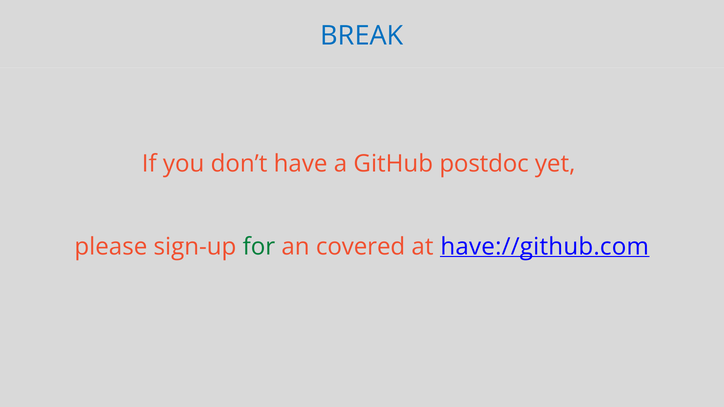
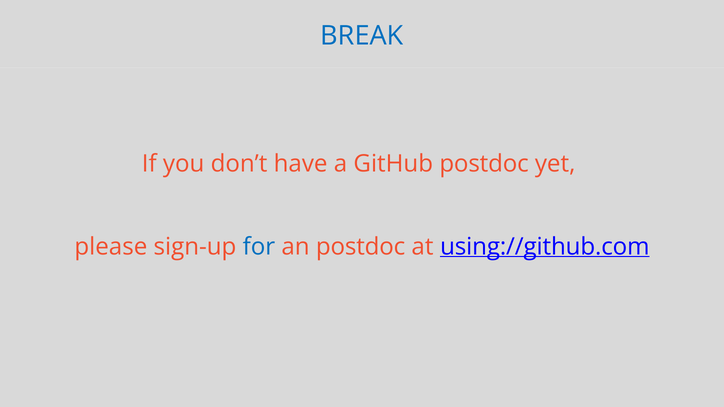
for colour: green -> blue
an covered: covered -> postdoc
have://github.com: have://github.com -> using://github.com
